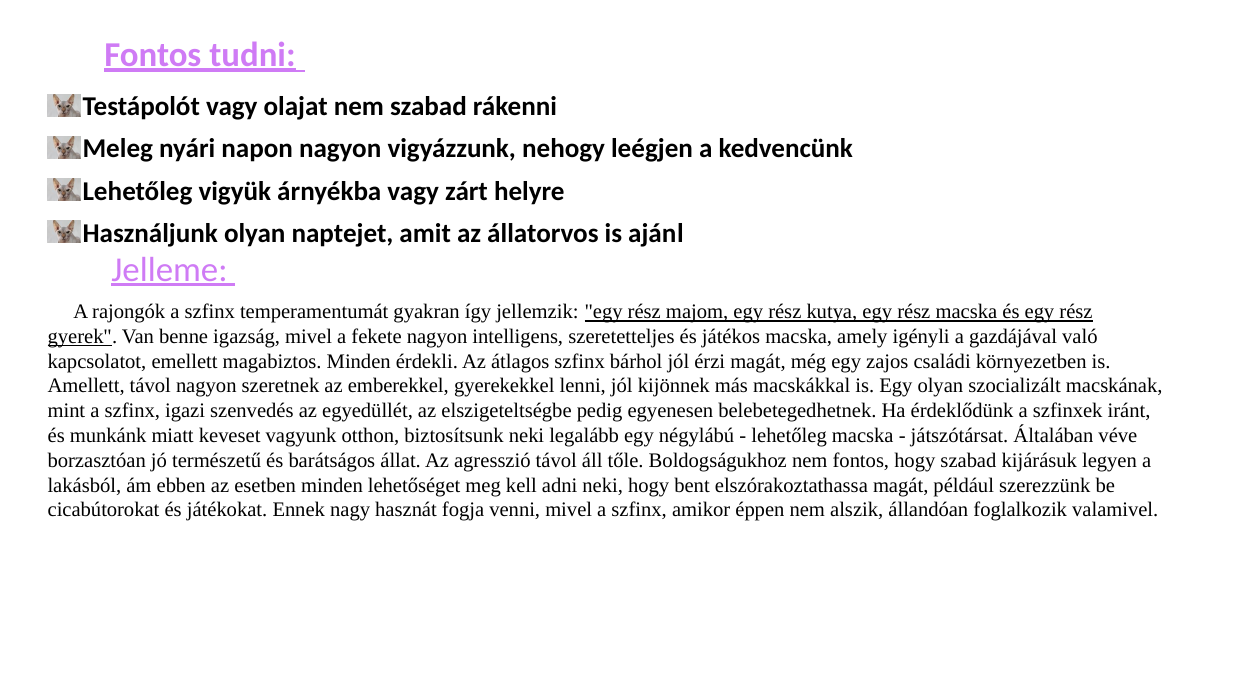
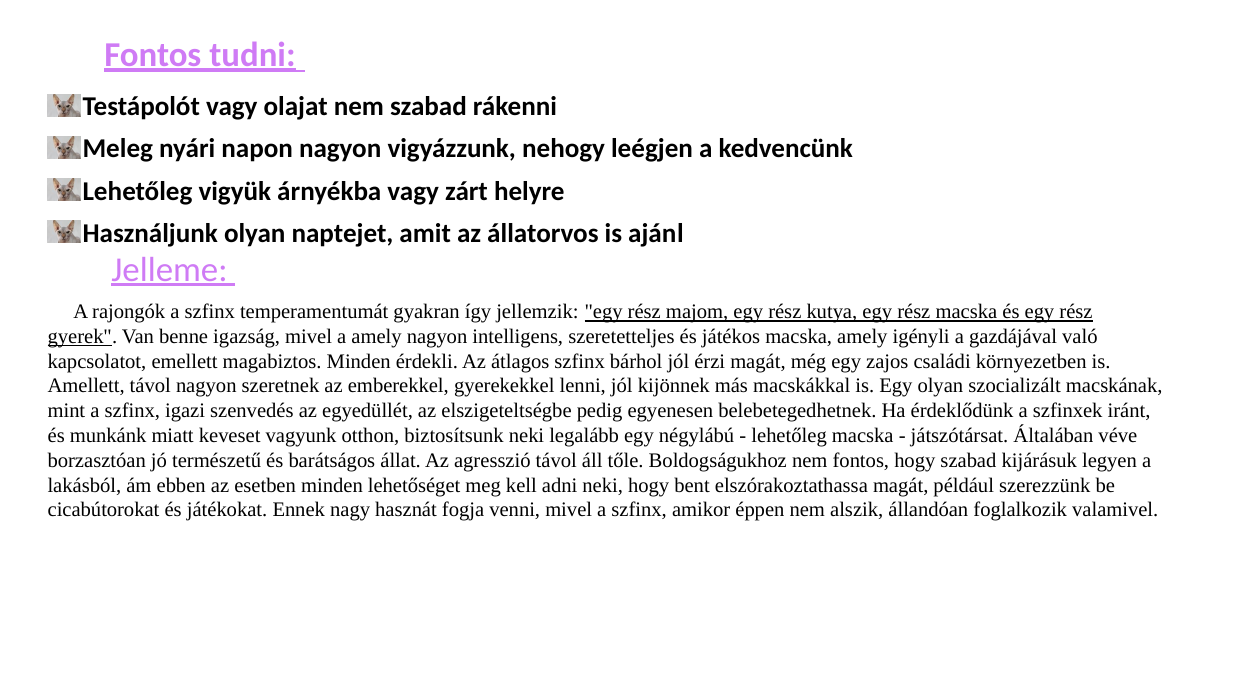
a fekete: fekete -> amely
